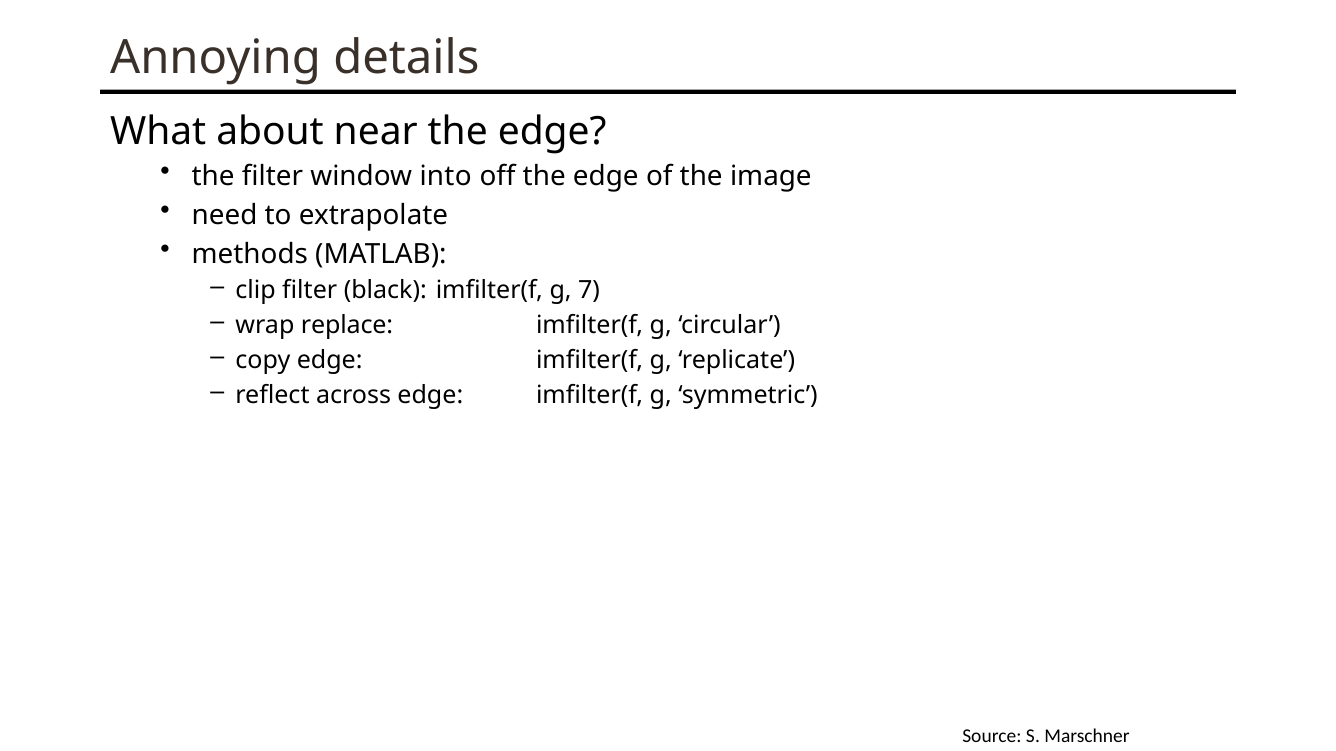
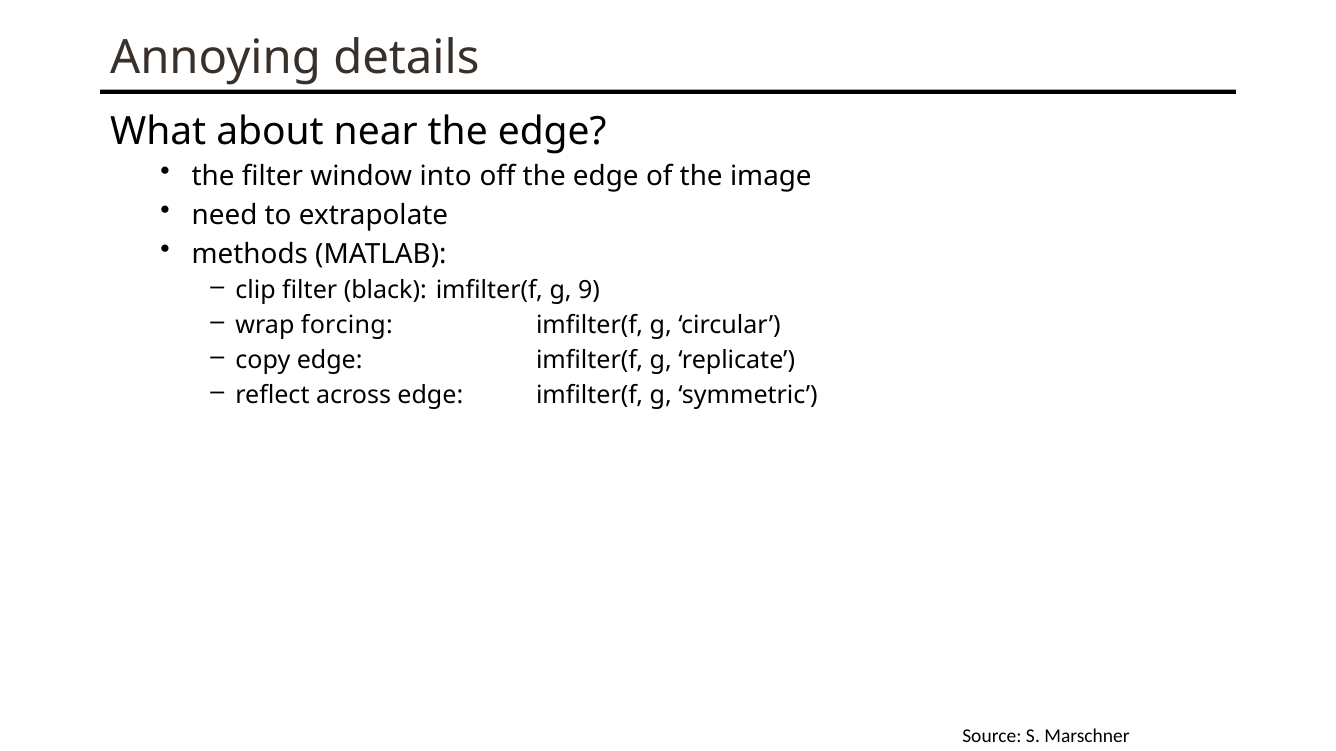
7: 7 -> 9
replace: replace -> forcing
